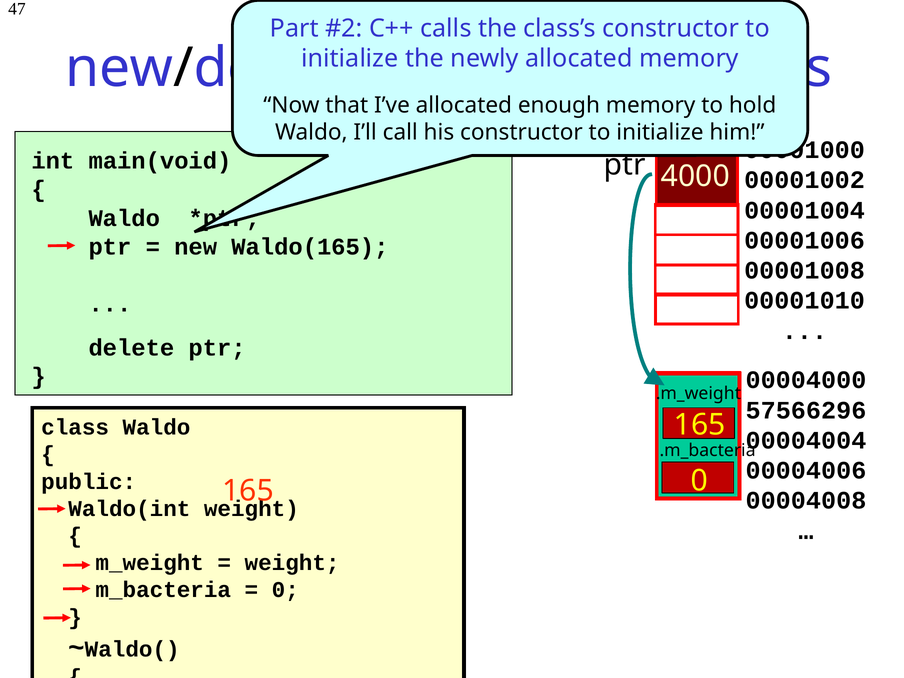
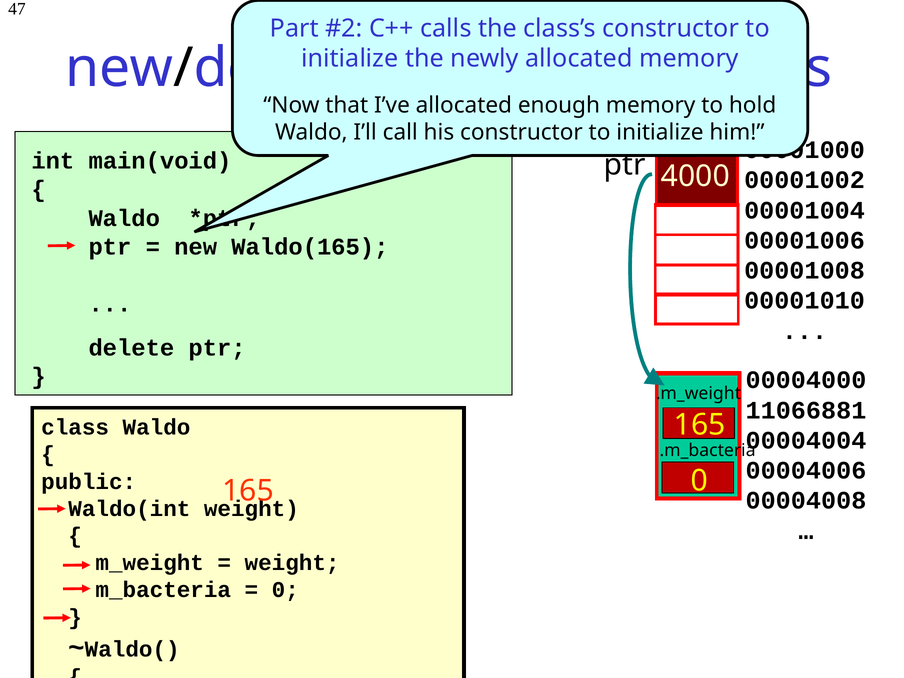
57566296: 57566296 -> 11066881
